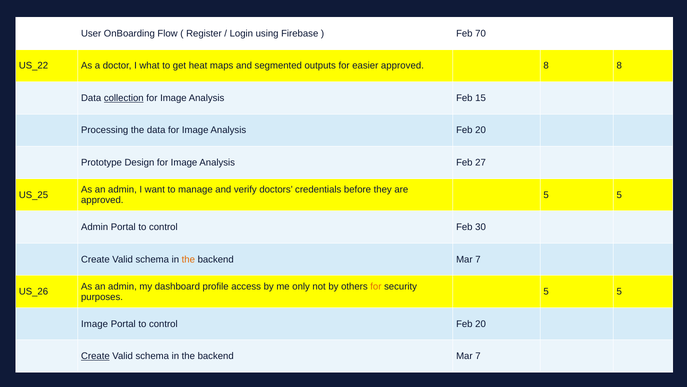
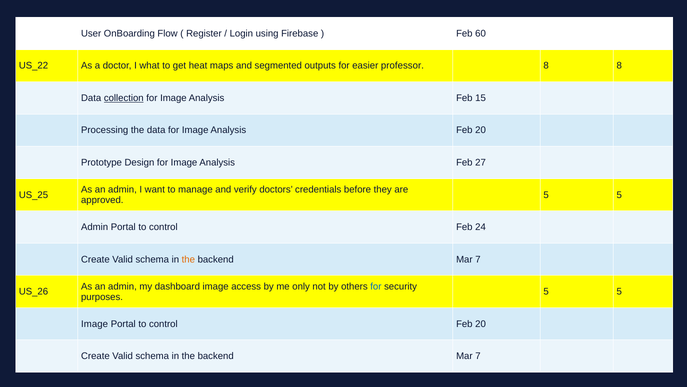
70: 70 -> 60
easier approved: approved -> professor
30: 30 -> 24
dashboard profile: profile -> image
for at (376, 286) colour: orange -> blue
Create at (95, 356) underline: present -> none
